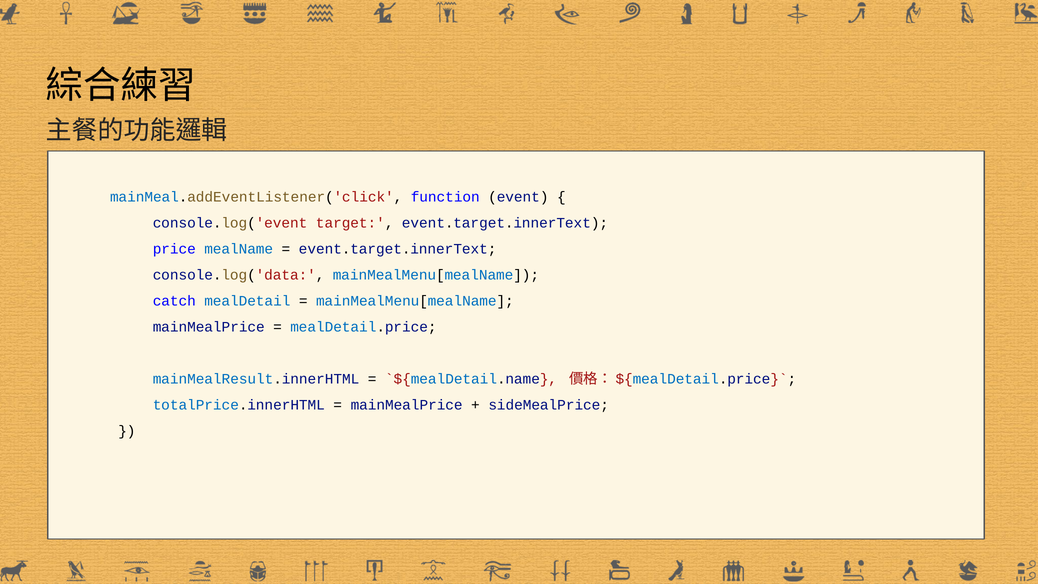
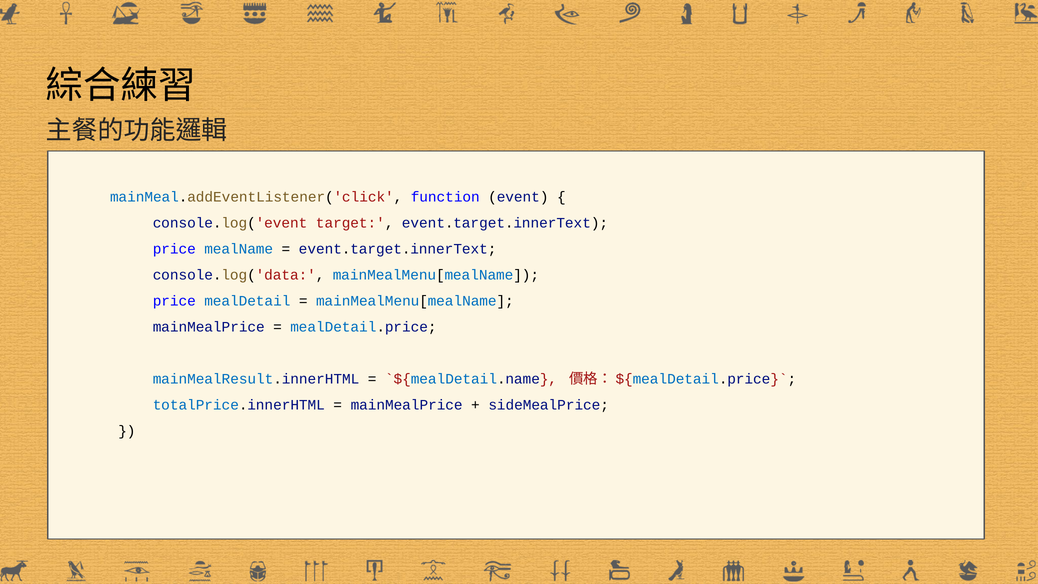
catch at (174, 301): catch -> price
